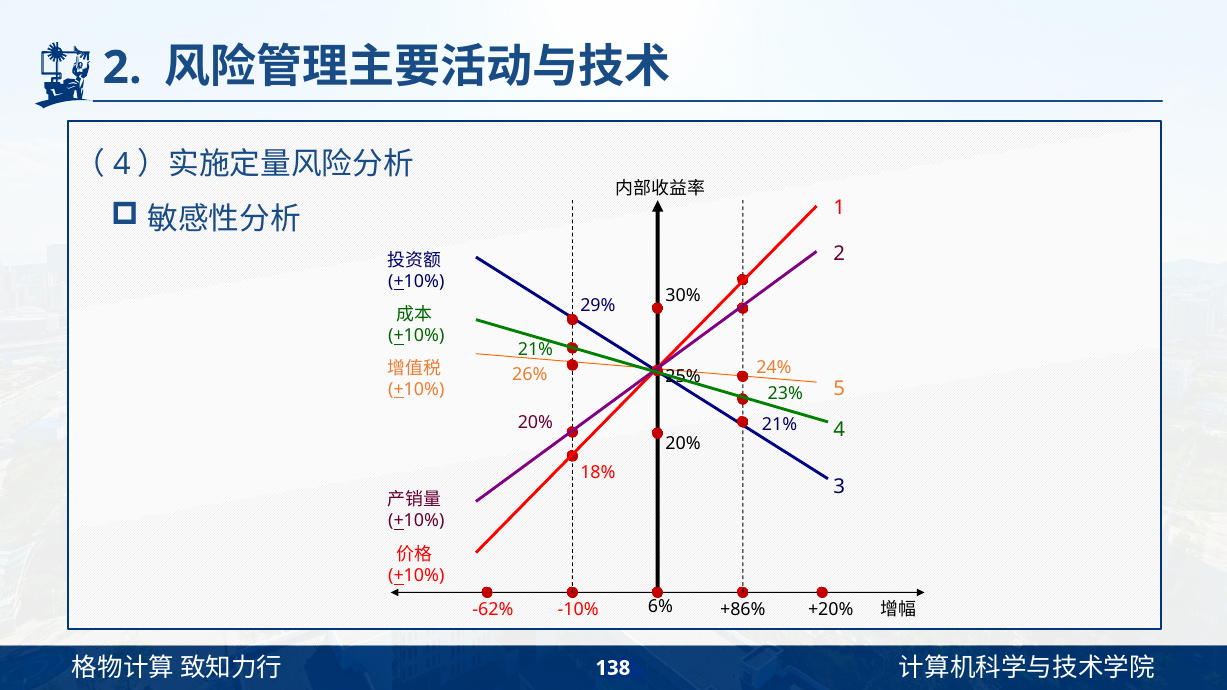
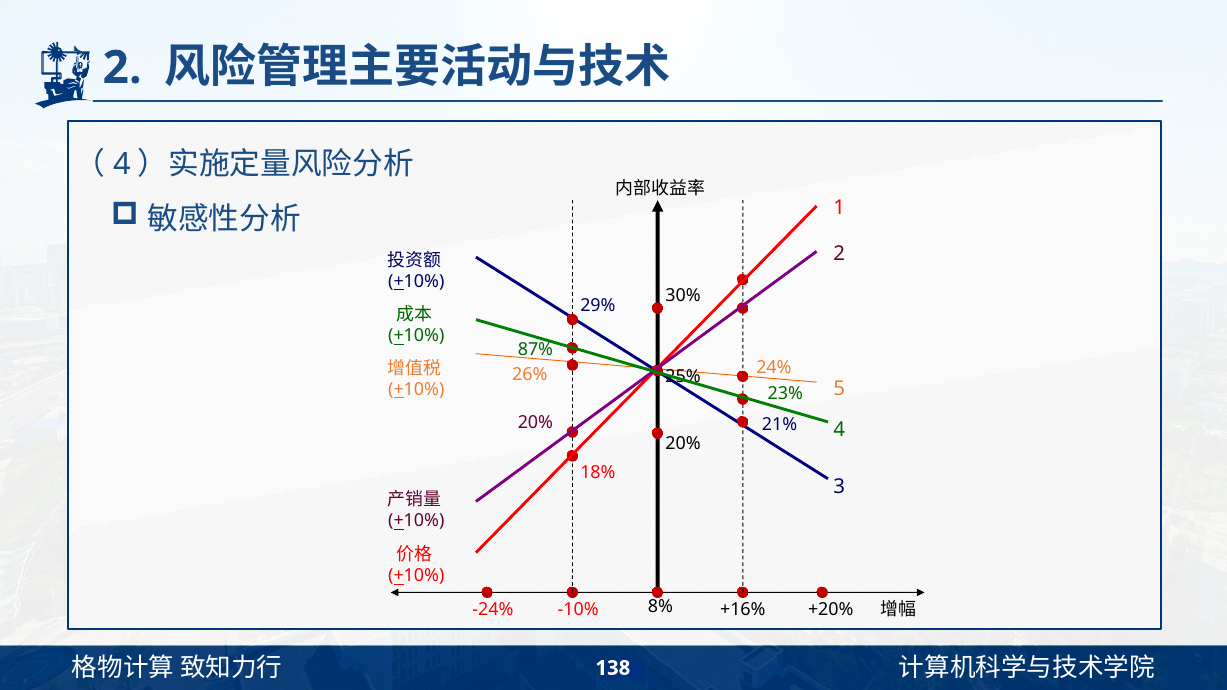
21% at (535, 350): 21% -> 87%
6%: 6% -> 8%
-62%: -62% -> -24%
+86%: +86% -> +16%
